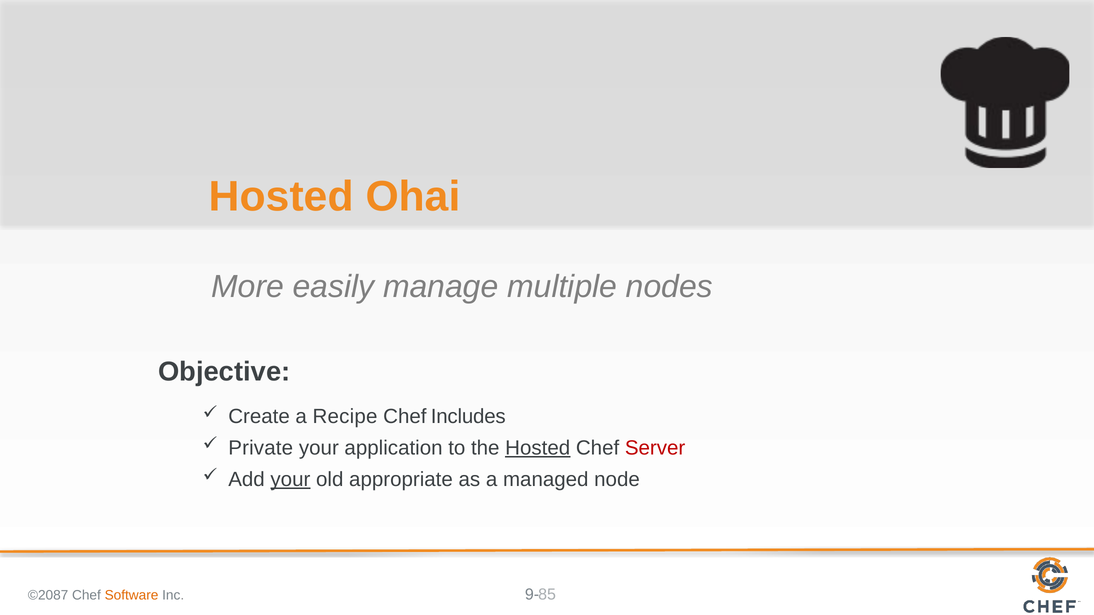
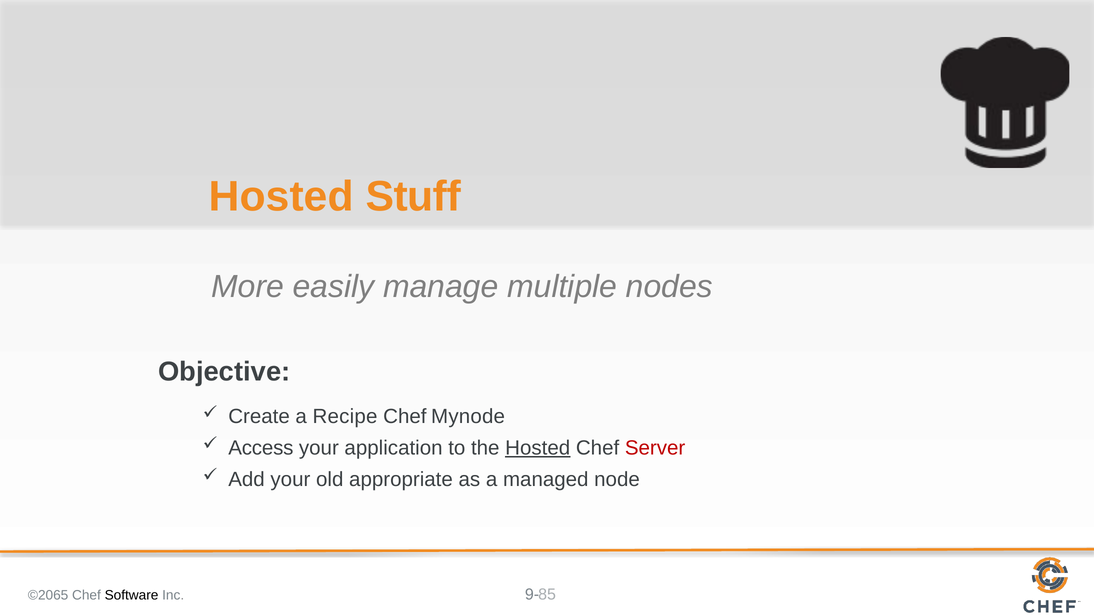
Ohai: Ohai -> Stuff
Includes: Includes -> Mynode
Private: Private -> Access
your at (290, 480) underline: present -> none
©2087: ©2087 -> ©2065
Software colour: orange -> black
